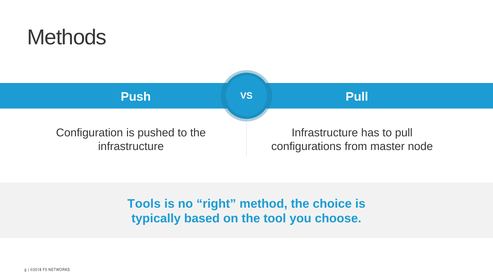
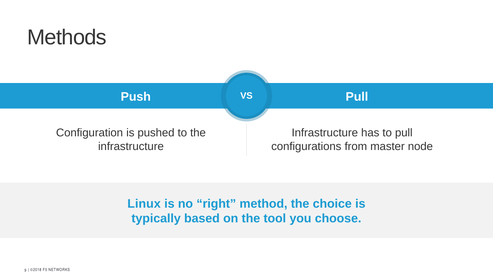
Tools: Tools -> Linux
